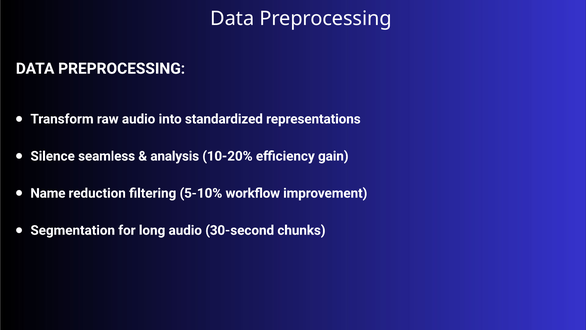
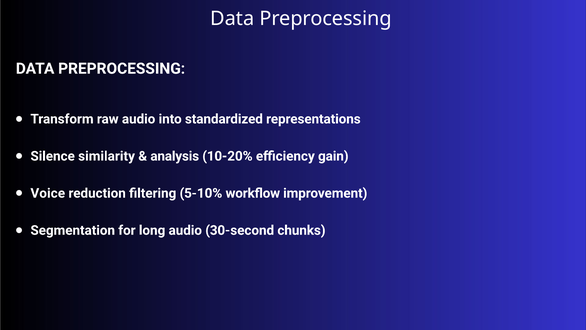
seamless: seamless -> similarity
Name: Name -> Voice
